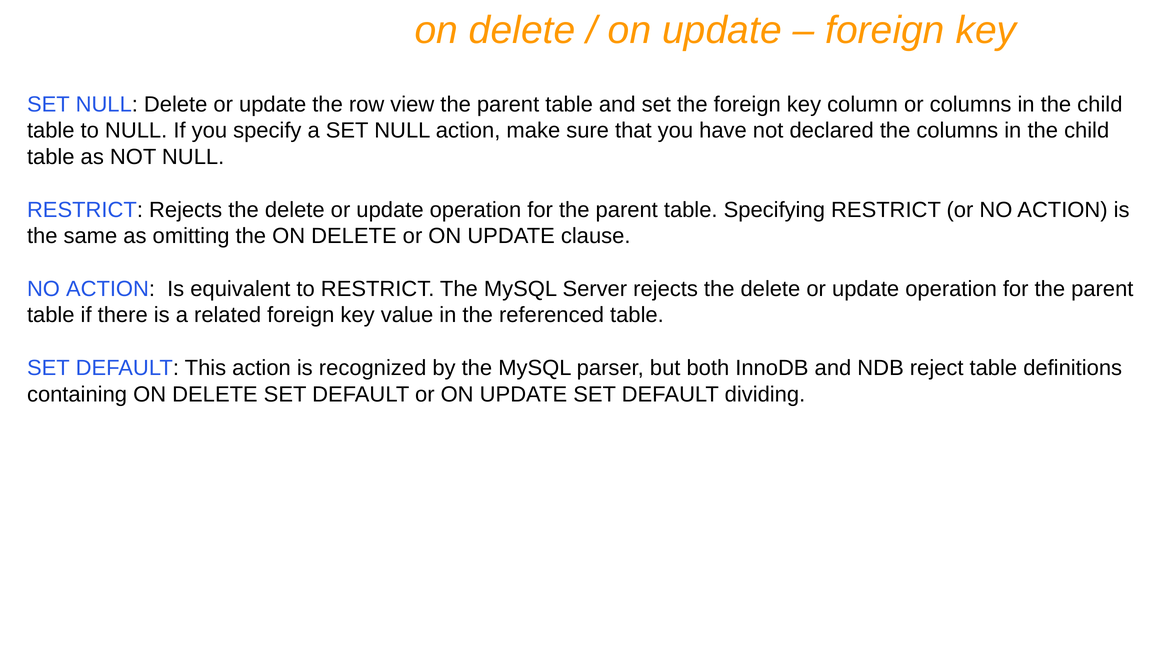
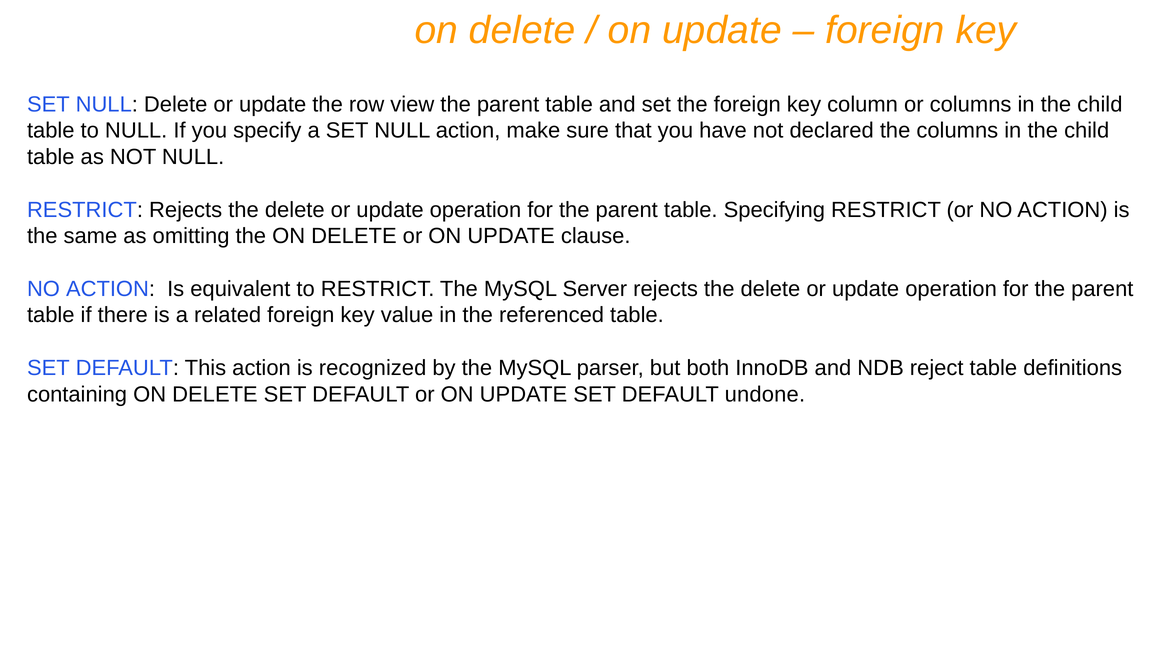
dividing: dividing -> undone
